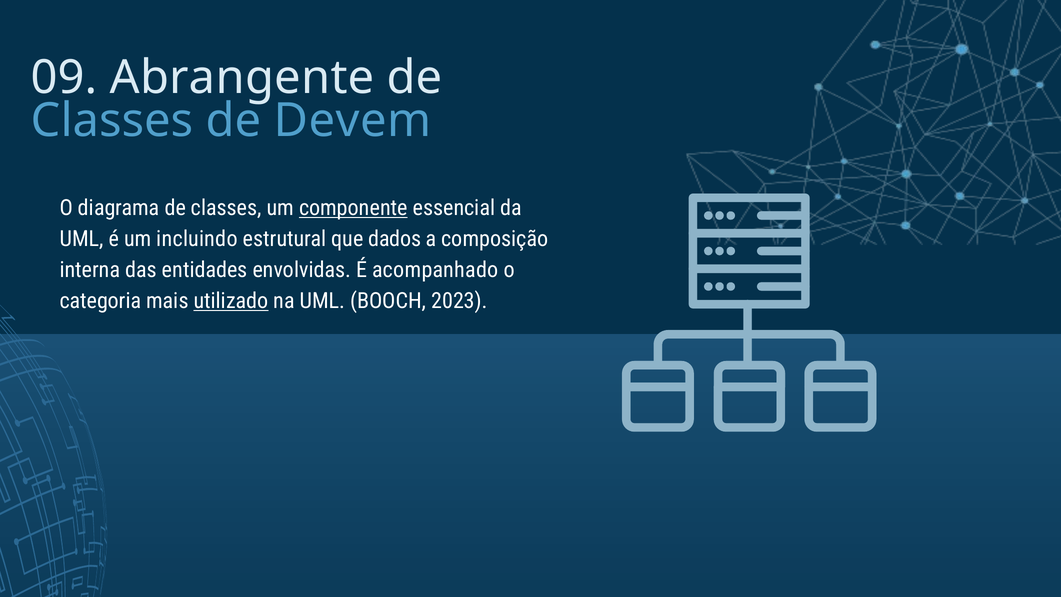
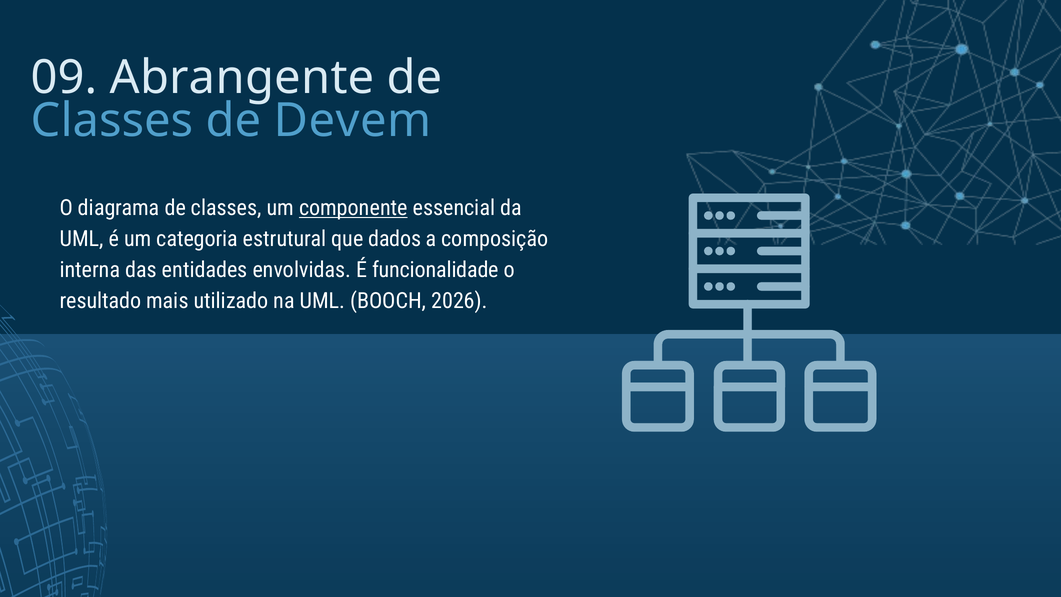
incluindo: incluindo -> categoria
acompanhado: acompanhado -> funcionalidade
categoria: categoria -> resultado
utilizado underline: present -> none
2023: 2023 -> 2026
